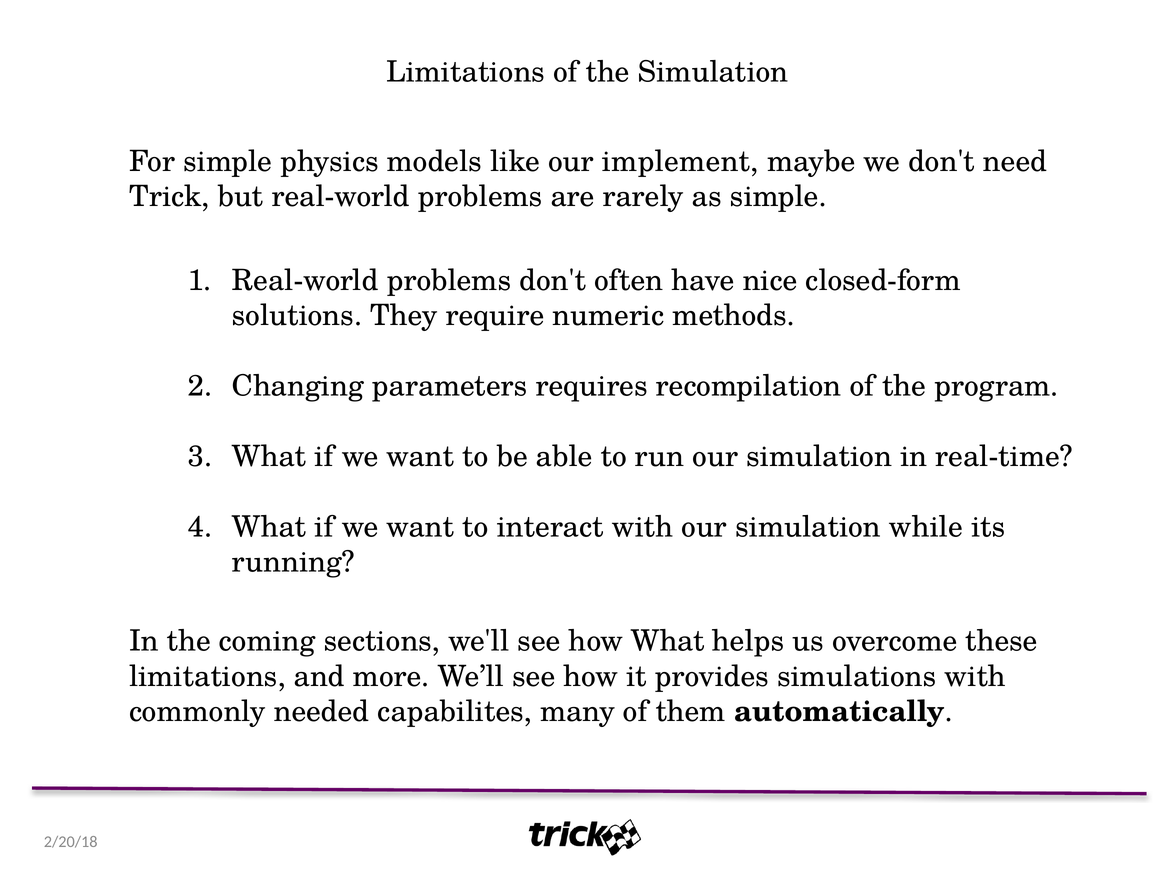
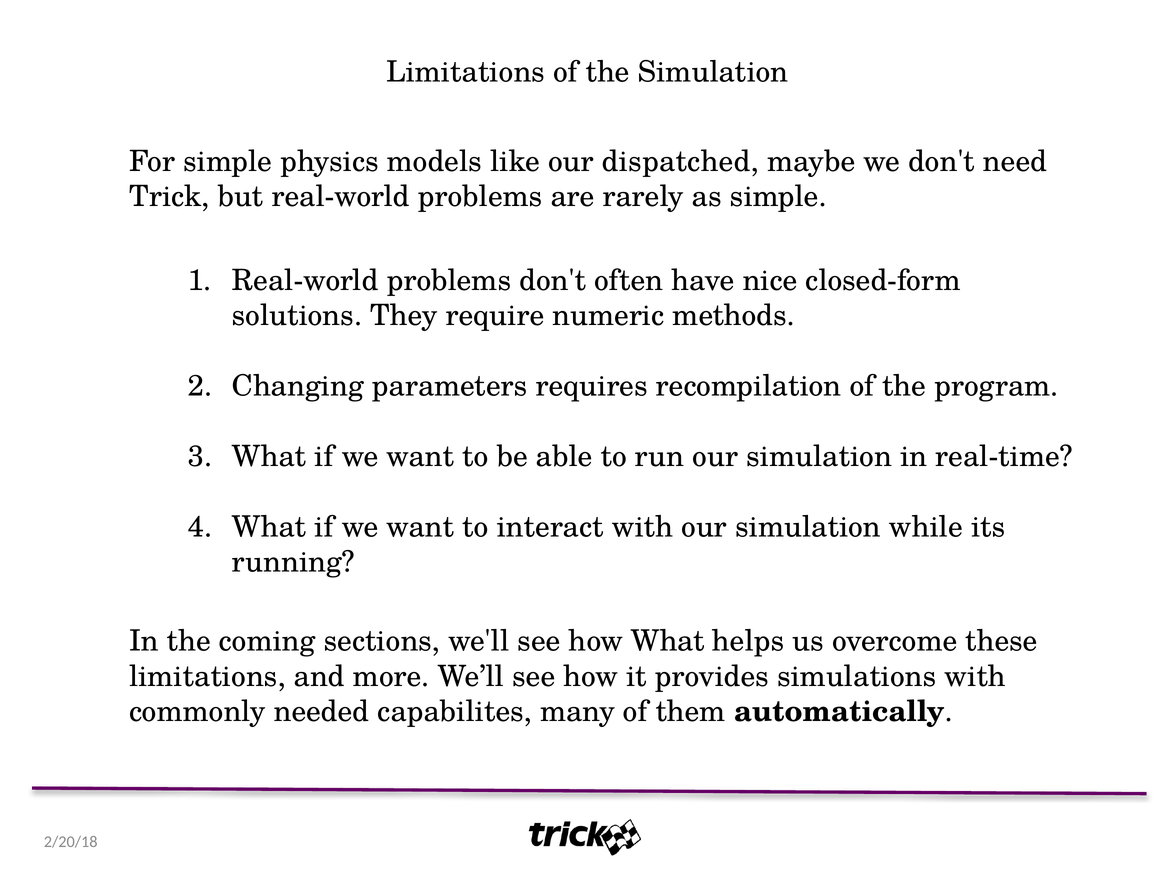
implement: implement -> dispatched
